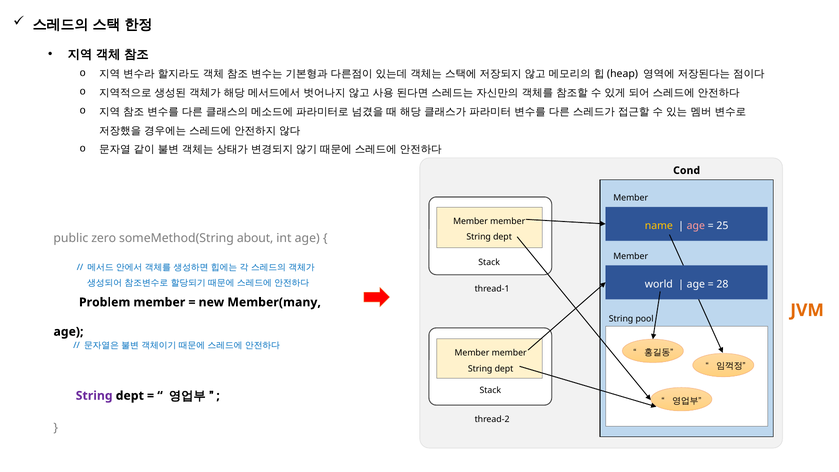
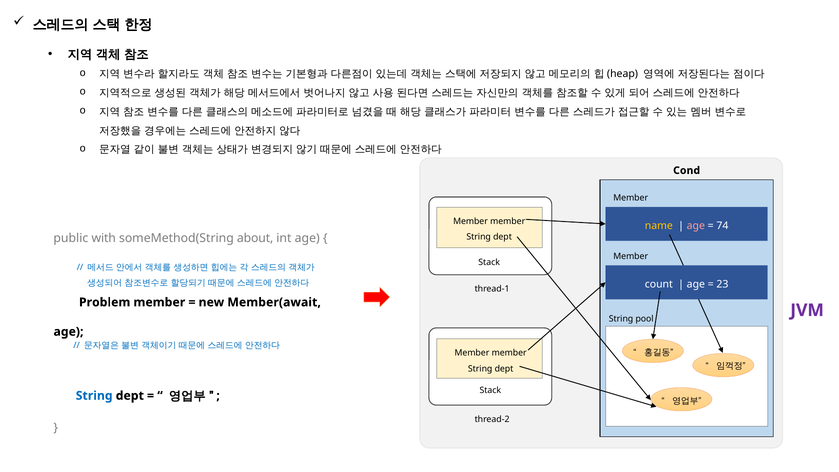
25: 25 -> 74
zero: zero -> with
world: world -> count
28: 28 -> 23
Member(many: Member(many -> Member(await
JVM colour: orange -> purple
String at (94, 396) colour: purple -> blue
